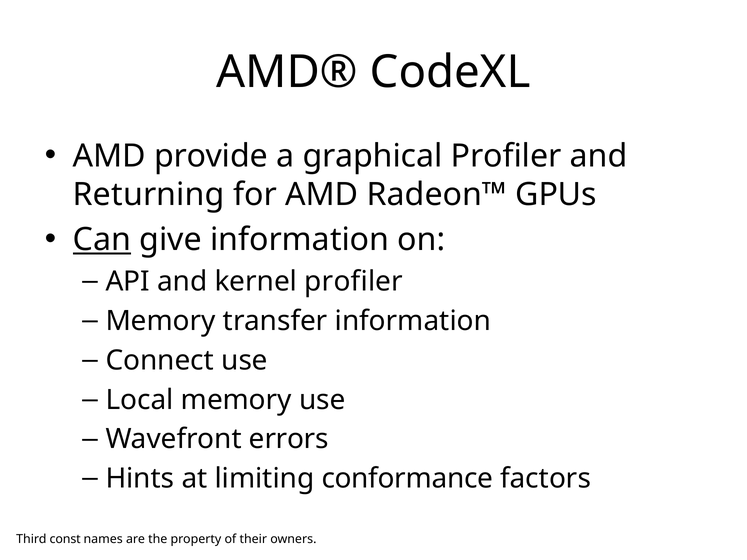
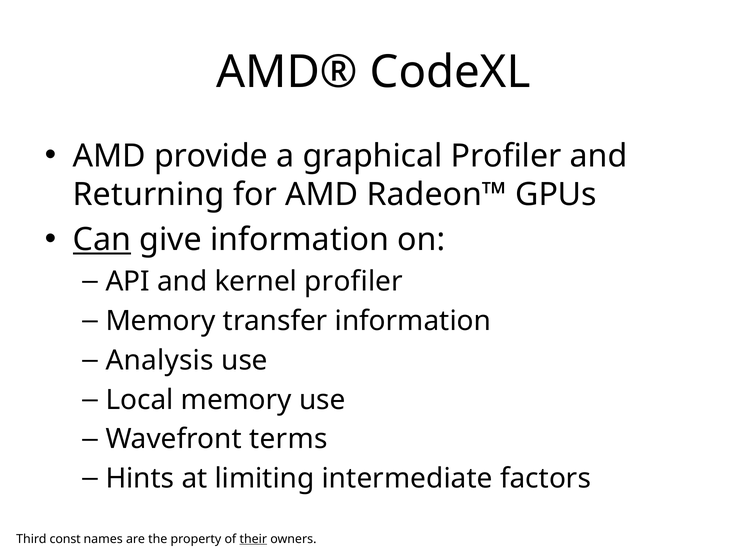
Connect: Connect -> Analysis
errors: errors -> terms
conformance: conformance -> intermediate
their underline: none -> present
